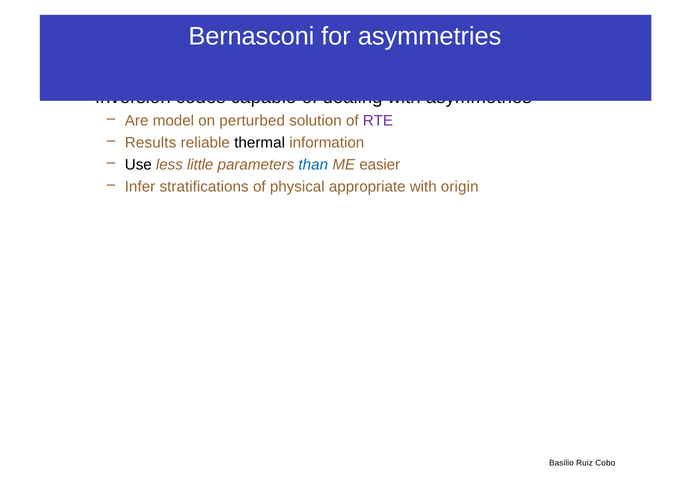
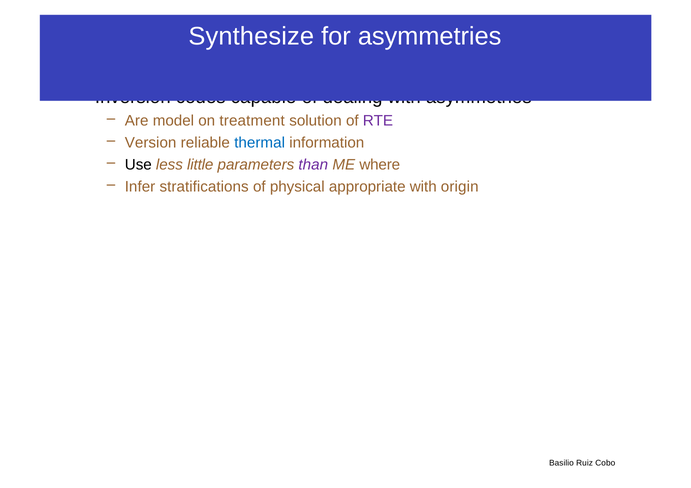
Bernasconi: Bernasconi -> Synthesize
perturbed: perturbed -> treatment
Results: Results -> Version
thermal colour: black -> blue
than colour: blue -> purple
easier: easier -> where
